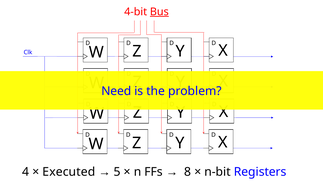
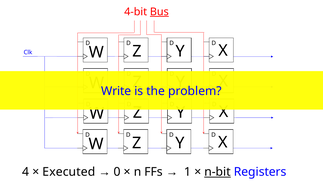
Need: Need -> Write
5: 5 -> 0
8: 8 -> 1
n-bit underline: none -> present
